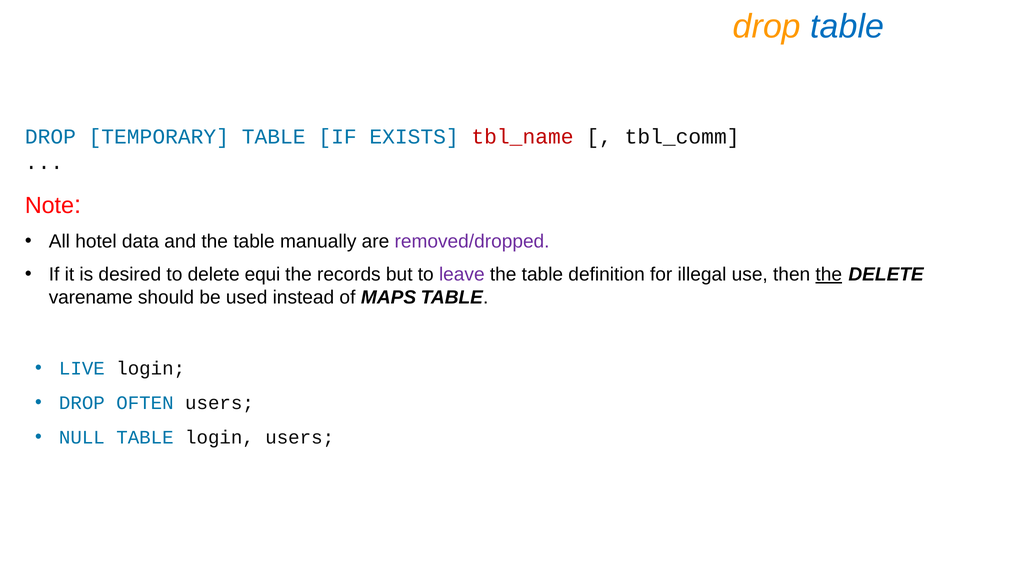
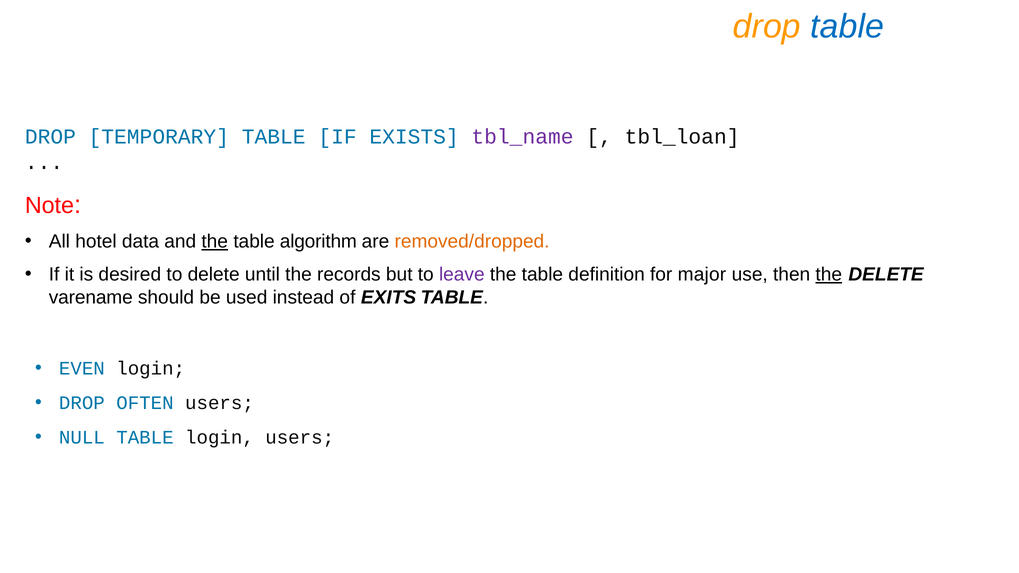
tbl_name colour: red -> purple
tbl_comm: tbl_comm -> tbl_loan
the at (215, 242) underline: none -> present
manually: manually -> algorithm
removed/dropped colour: purple -> orange
equi: equi -> until
illegal: illegal -> major
MAPS: MAPS -> EXITS
LIVE: LIVE -> EVEN
